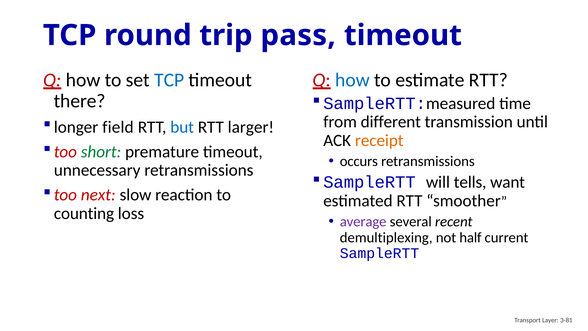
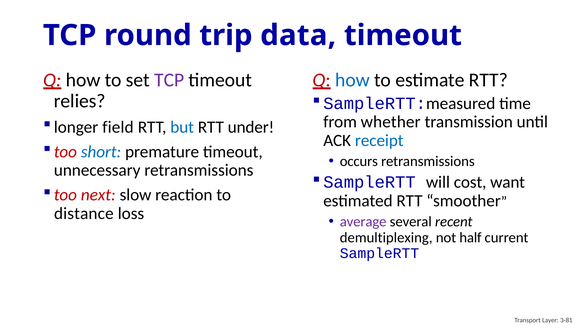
pass: pass -> data
TCP at (169, 80) colour: blue -> purple
there: there -> relies
different: different -> whether
larger: larger -> under
receipt colour: orange -> blue
short colour: green -> blue
tells: tells -> cost
counting: counting -> distance
